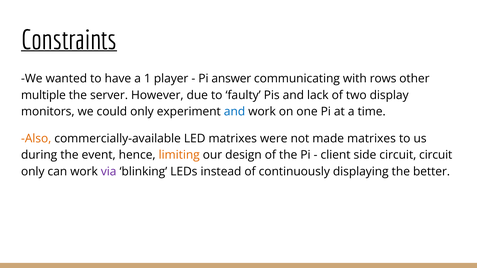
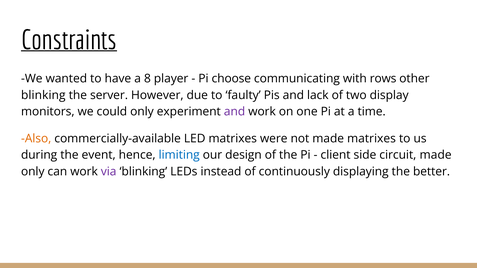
1: 1 -> 8
answer: answer -> choose
multiple at (43, 95): multiple -> blinking
and at (235, 112) colour: blue -> purple
limiting colour: orange -> blue
circuit circuit: circuit -> made
